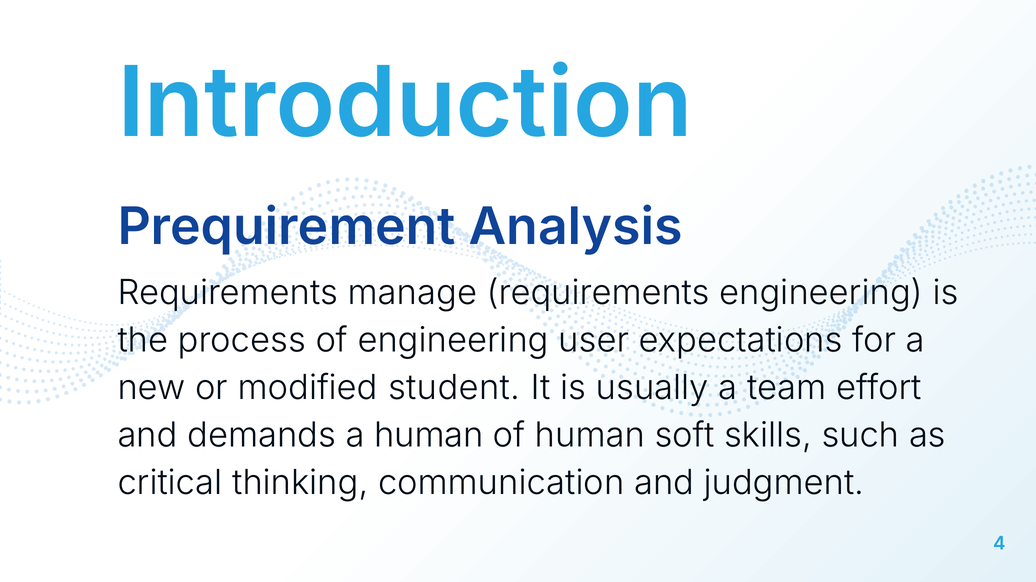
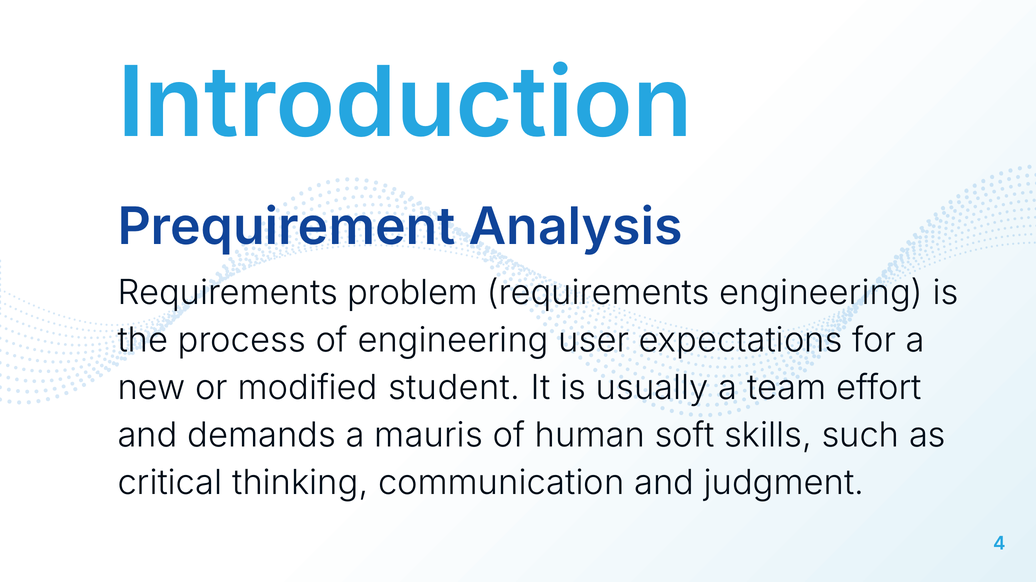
manage: manage -> problem
a human: human -> mauris
